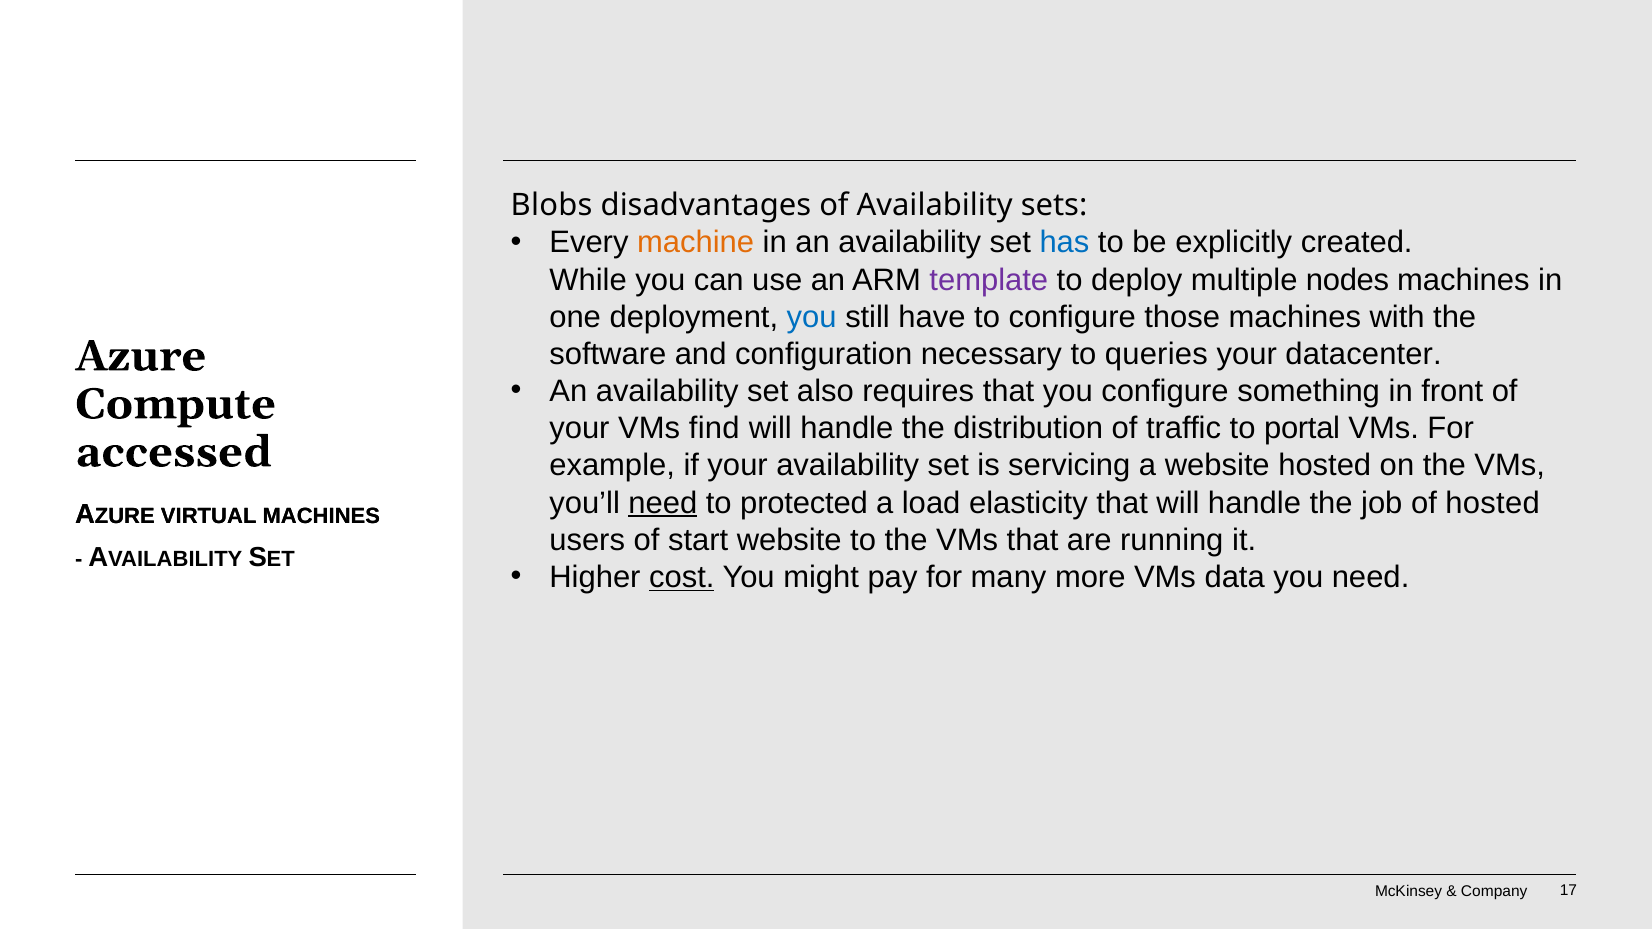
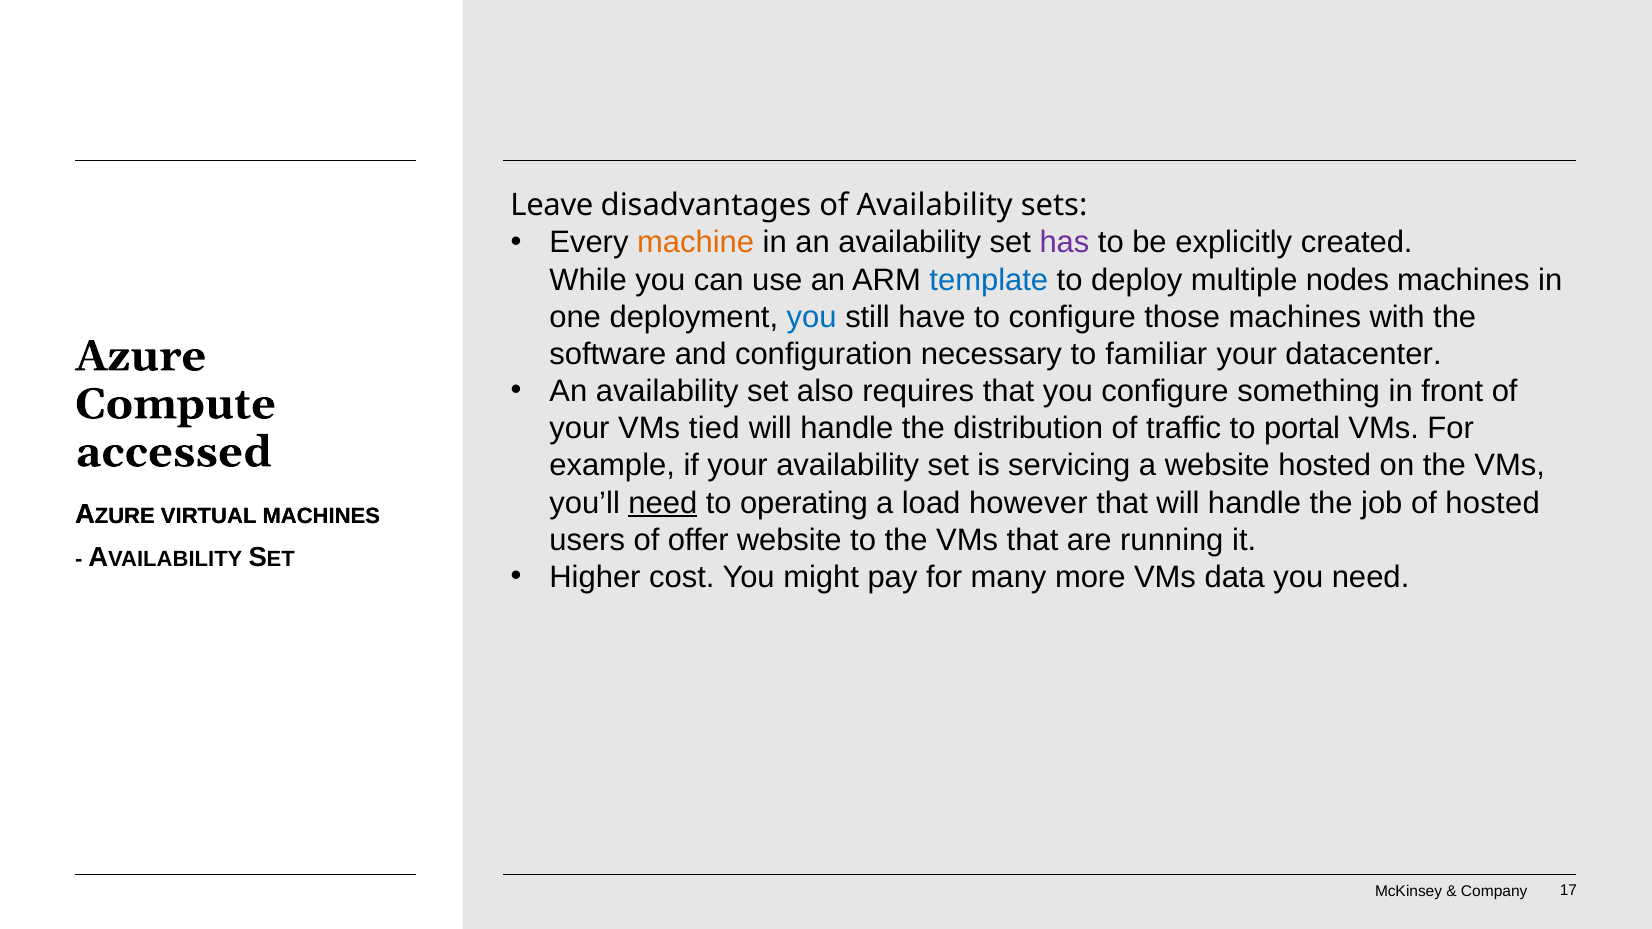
Blobs: Blobs -> Leave
has colour: blue -> purple
template colour: purple -> blue
queries: queries -> familiar
find: find -> tied
protected: protected -> operating
elasticity: elasticity -> however
start: start -> offer
cost underline: present -> none
